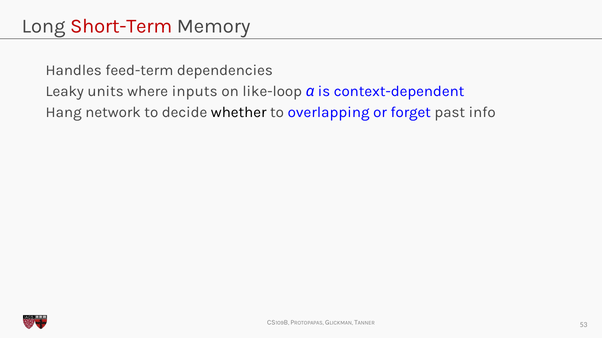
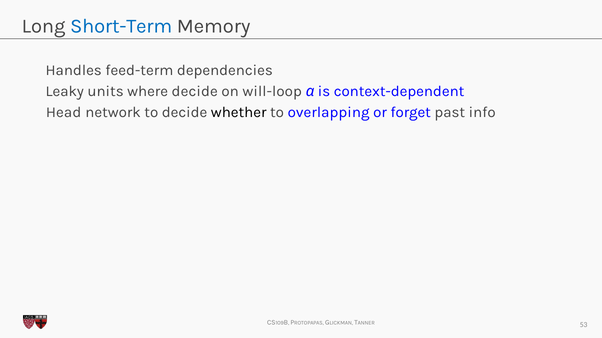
Short-Term colour: red -> blue
where inputs: inputs -> decide
like-loop: like-loop -> will-loop
Hang: Hang -> Head
